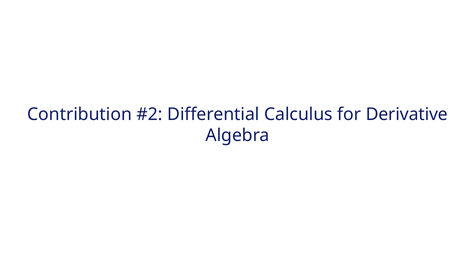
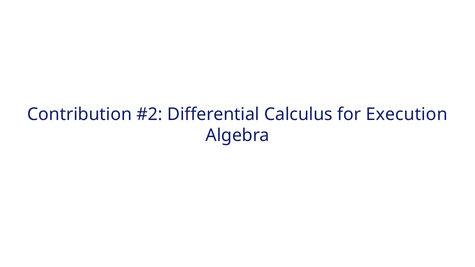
Derivative: Derivative -> Execution
